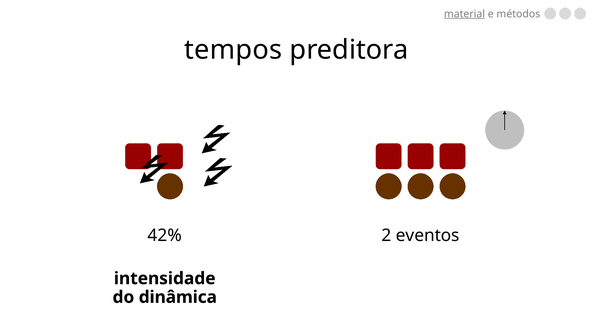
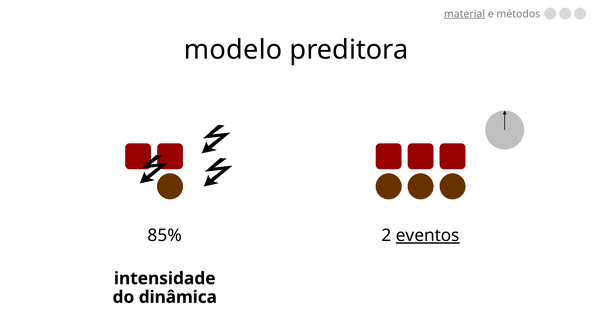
tempos: tempos -> modelo
42%: 42% -> 85%
eventos underline: none -> present
